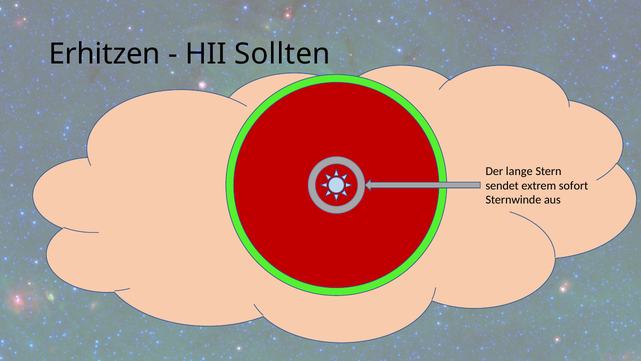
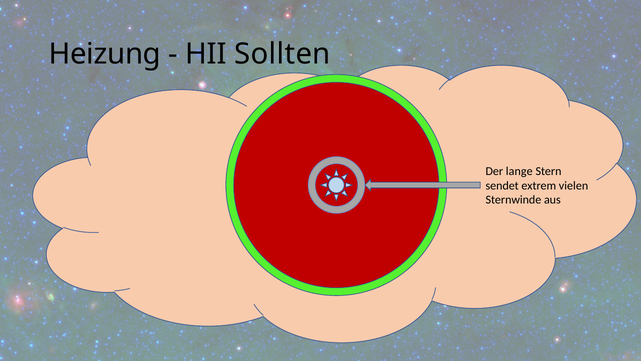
Erhitzen: Erhitzen -> Heizung
sofort: sofort -> vielen
